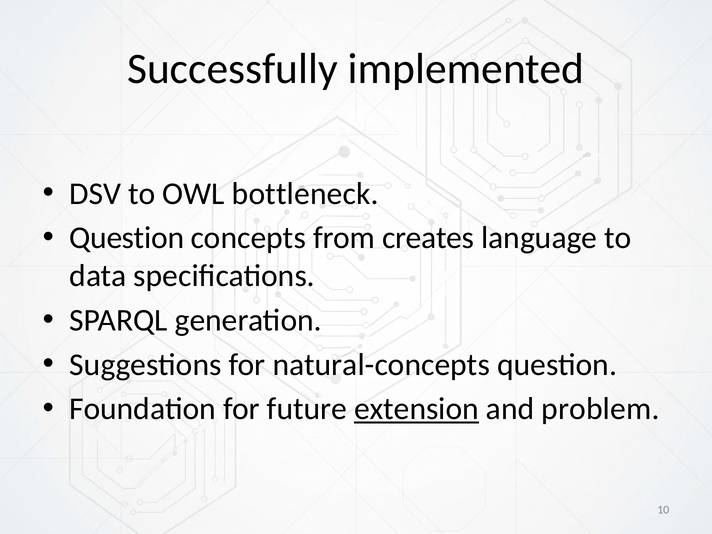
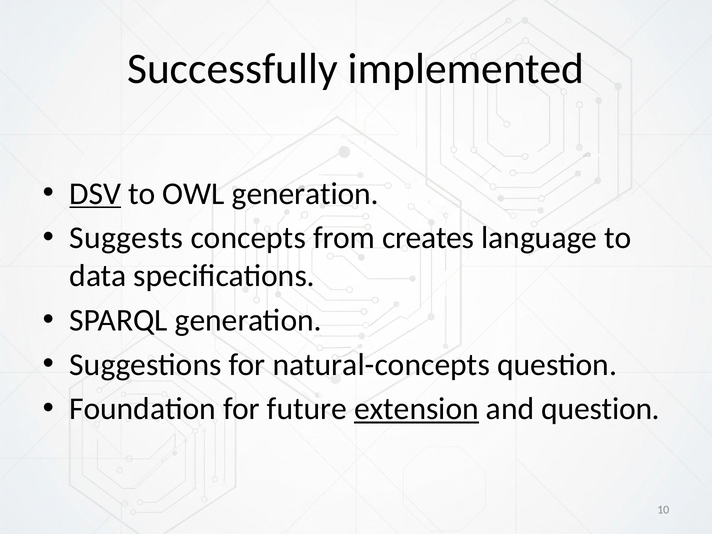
DSV underline: none -> present
OWL bottleneck: bottleneck -> generation
Question at (127, 238): Question -> Suggests
and problem: problem -> question
